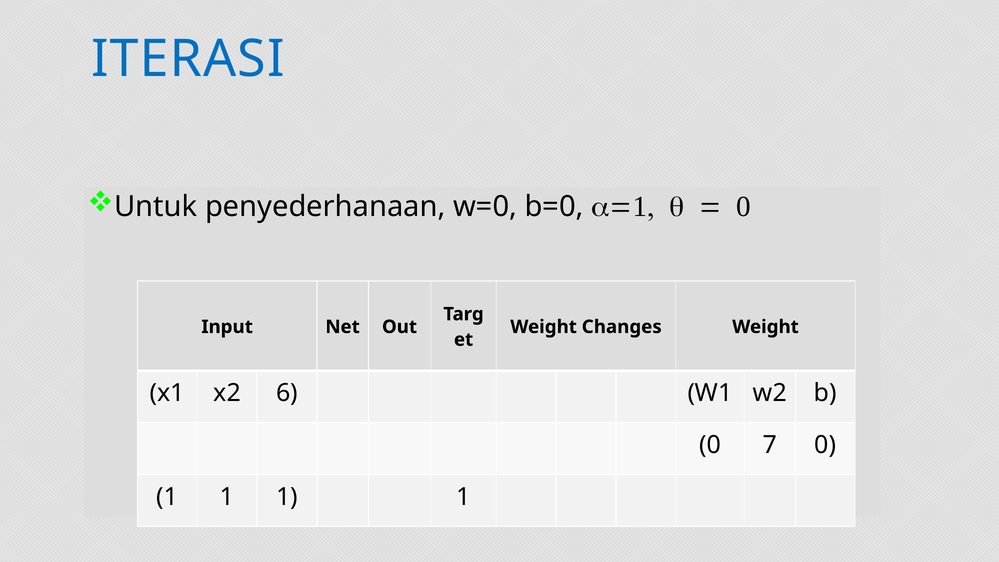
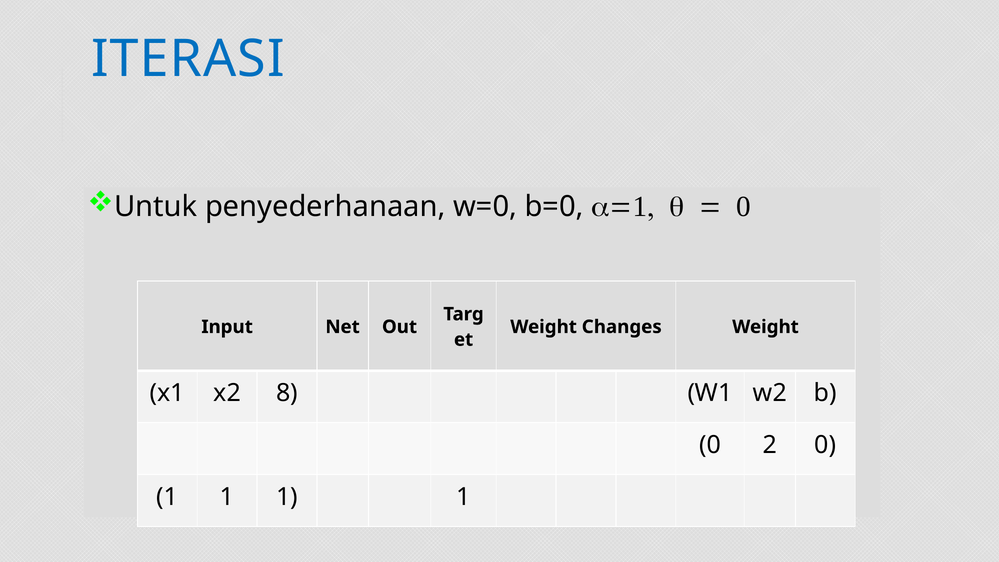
6: 6 -> 8
7: 7 -> 2
